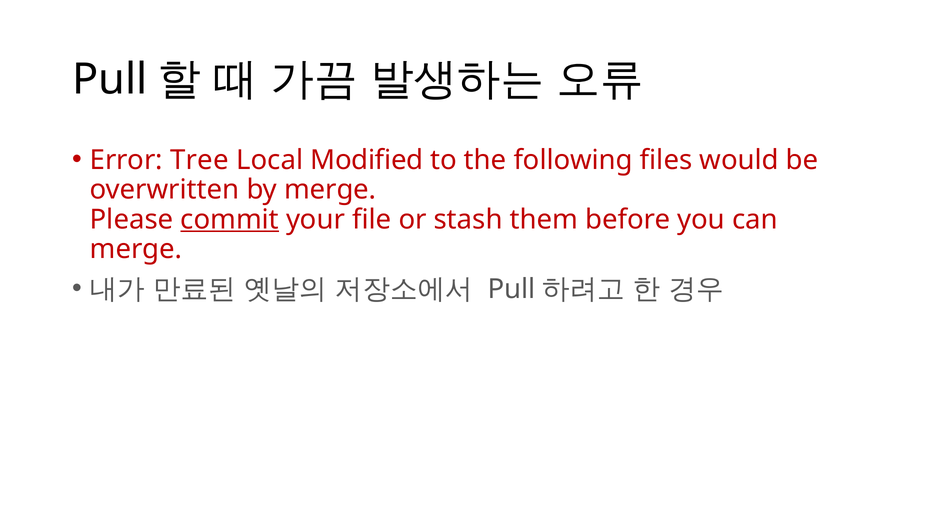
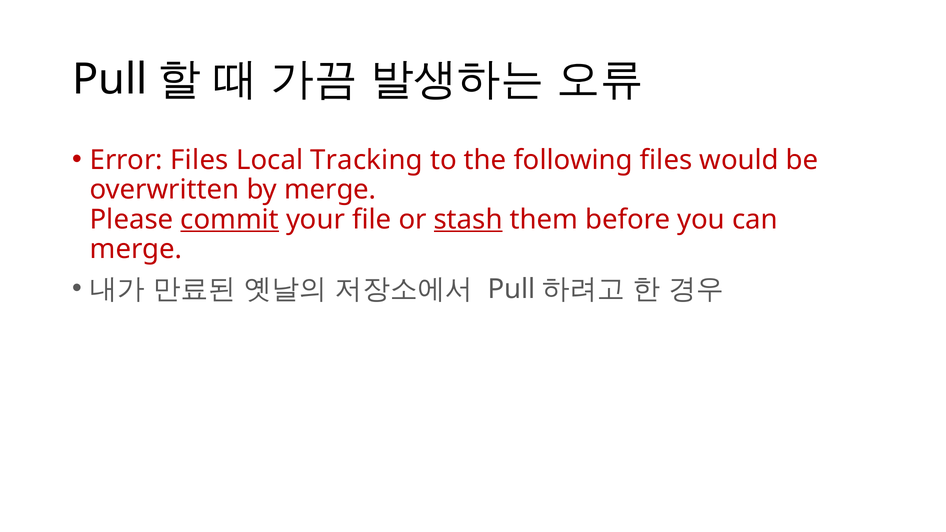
Error Tree: Tree -> Files
Modified: Modified -> Tracking
stash underline: none -> present
